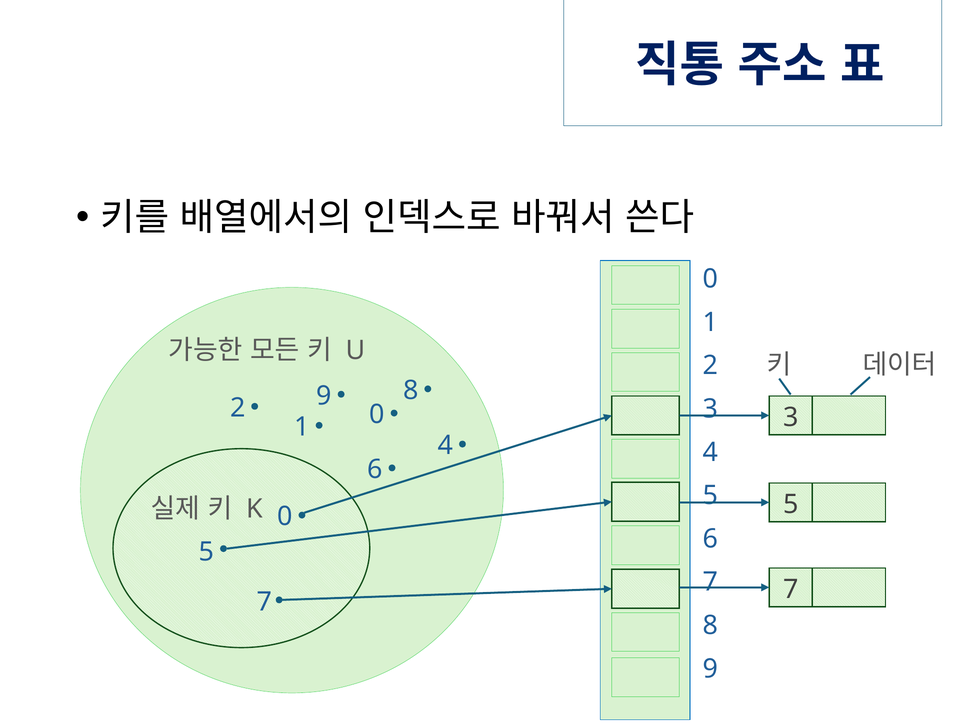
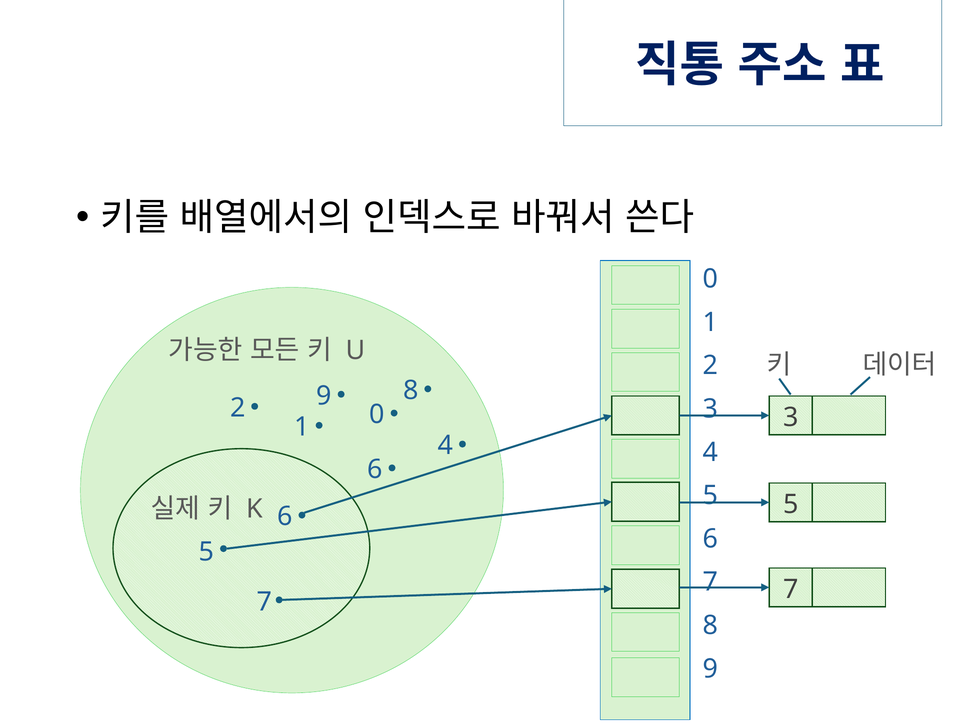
K 0: 0 -> 6
